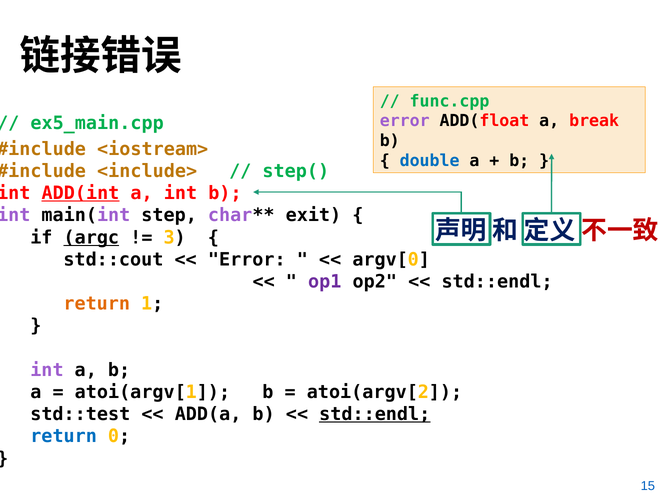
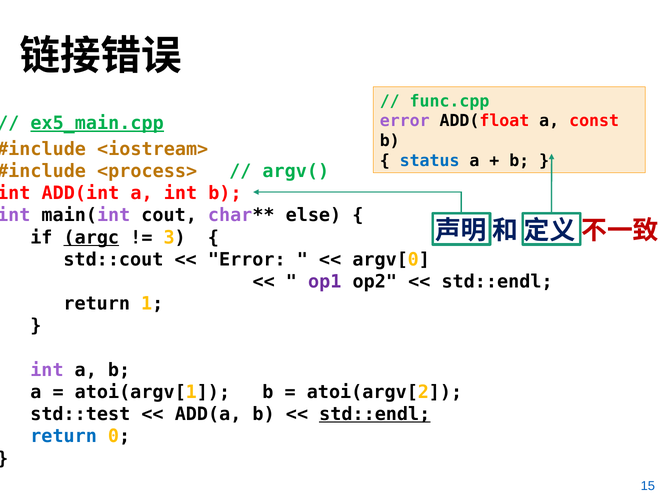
break: break -> const
ex5_main.cpp underline: none -> present
double: double -> status
<include>: <include> -> <process>
step(: step( -> argv(
ADD(int underline: present -> none
step: step -> cout
exit: exit -> else
return at (97, 304) colour: orange -> black
